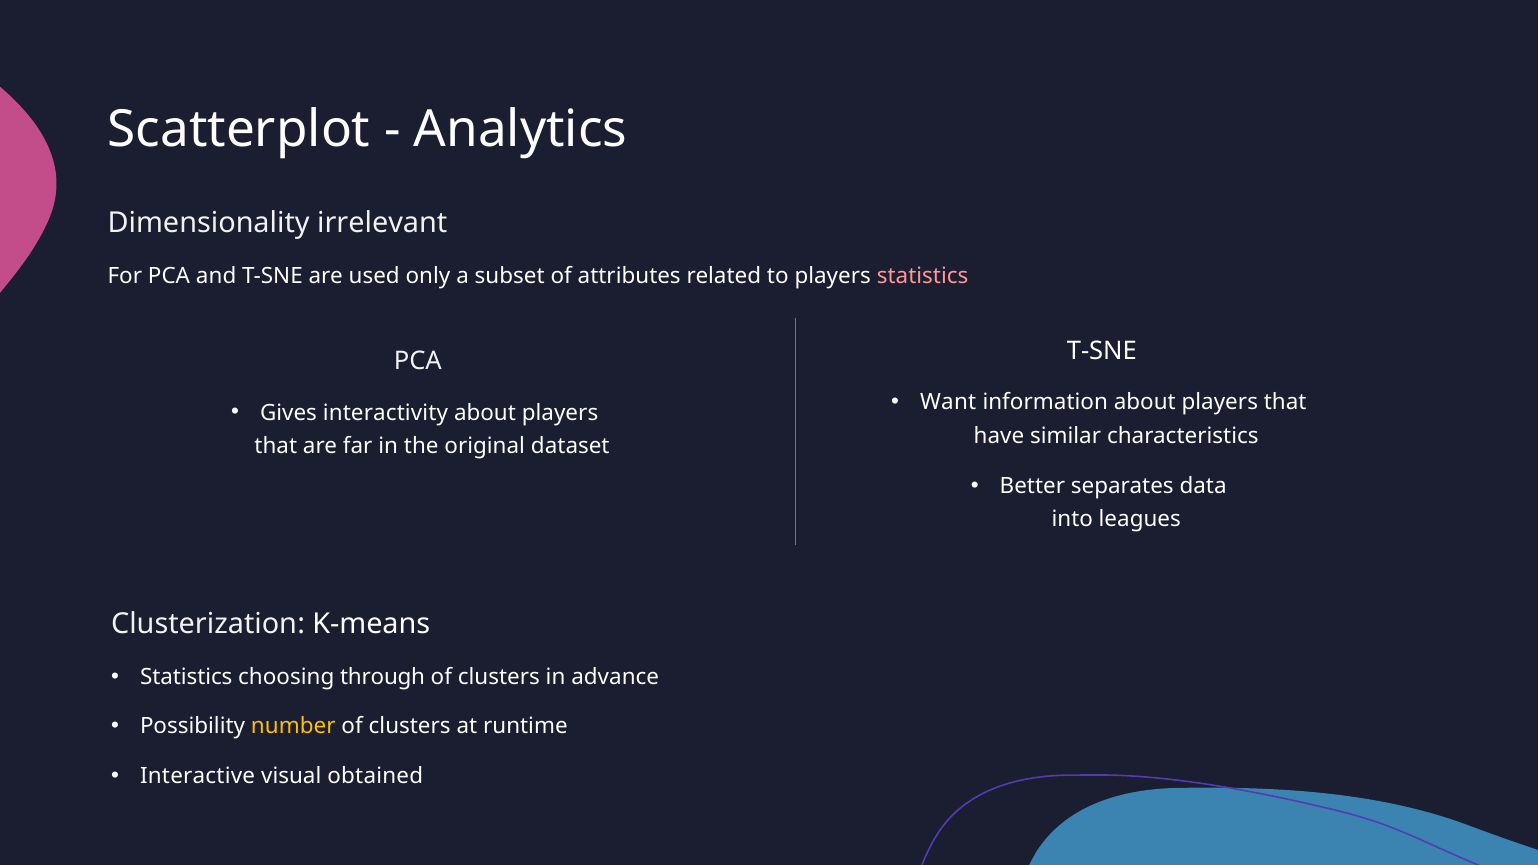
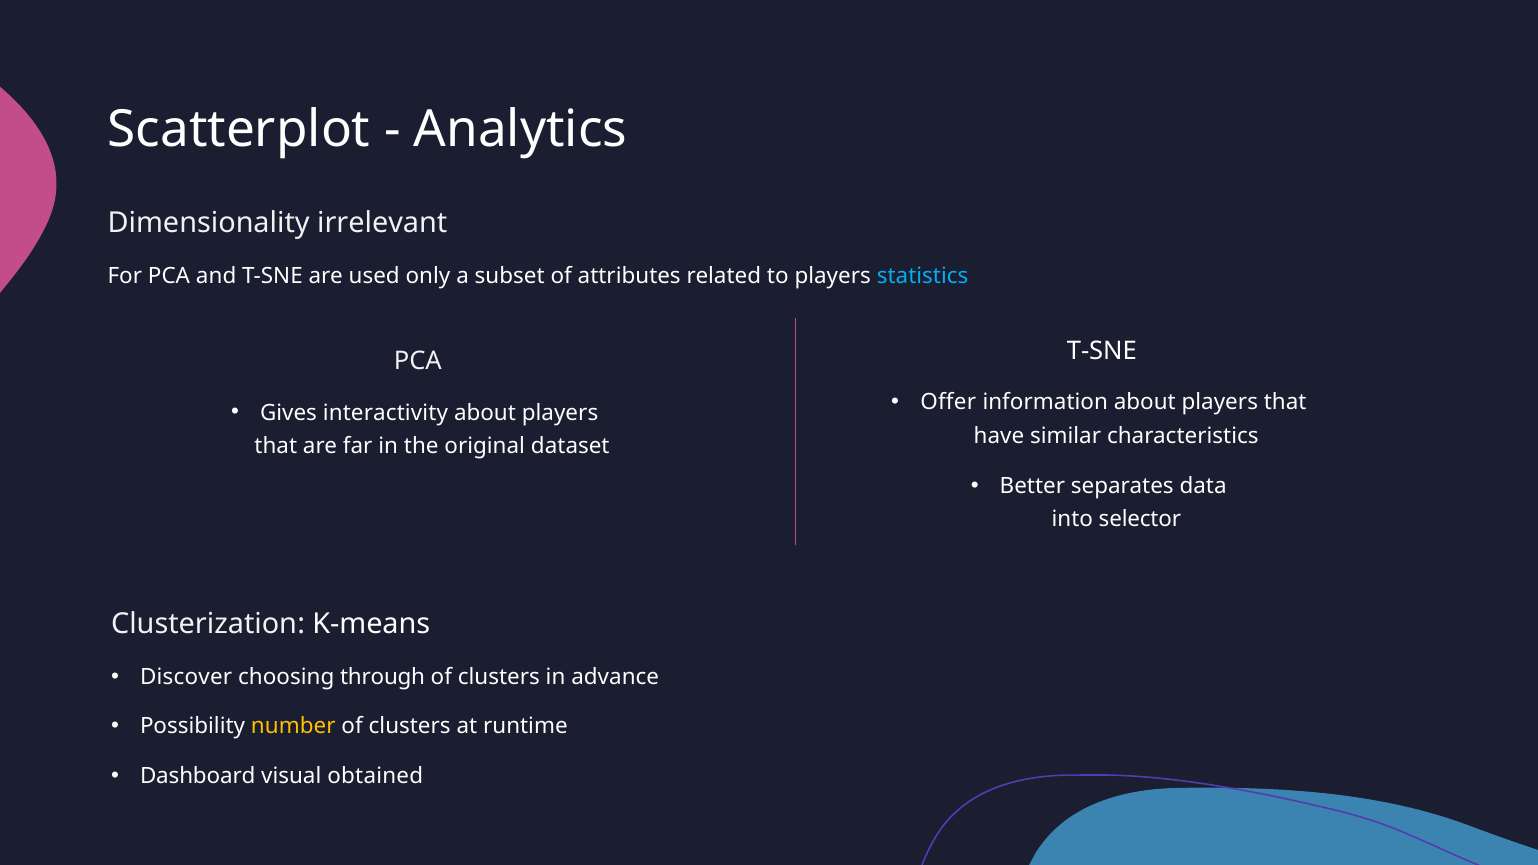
statistics at (923, 276) colour: pink -> light blue
Want: Want -> Offer
leagues: leagues -> selector
Statistics at (186, 677): Statistics -> Discover
Interactive: Interactive -> Dashboard
